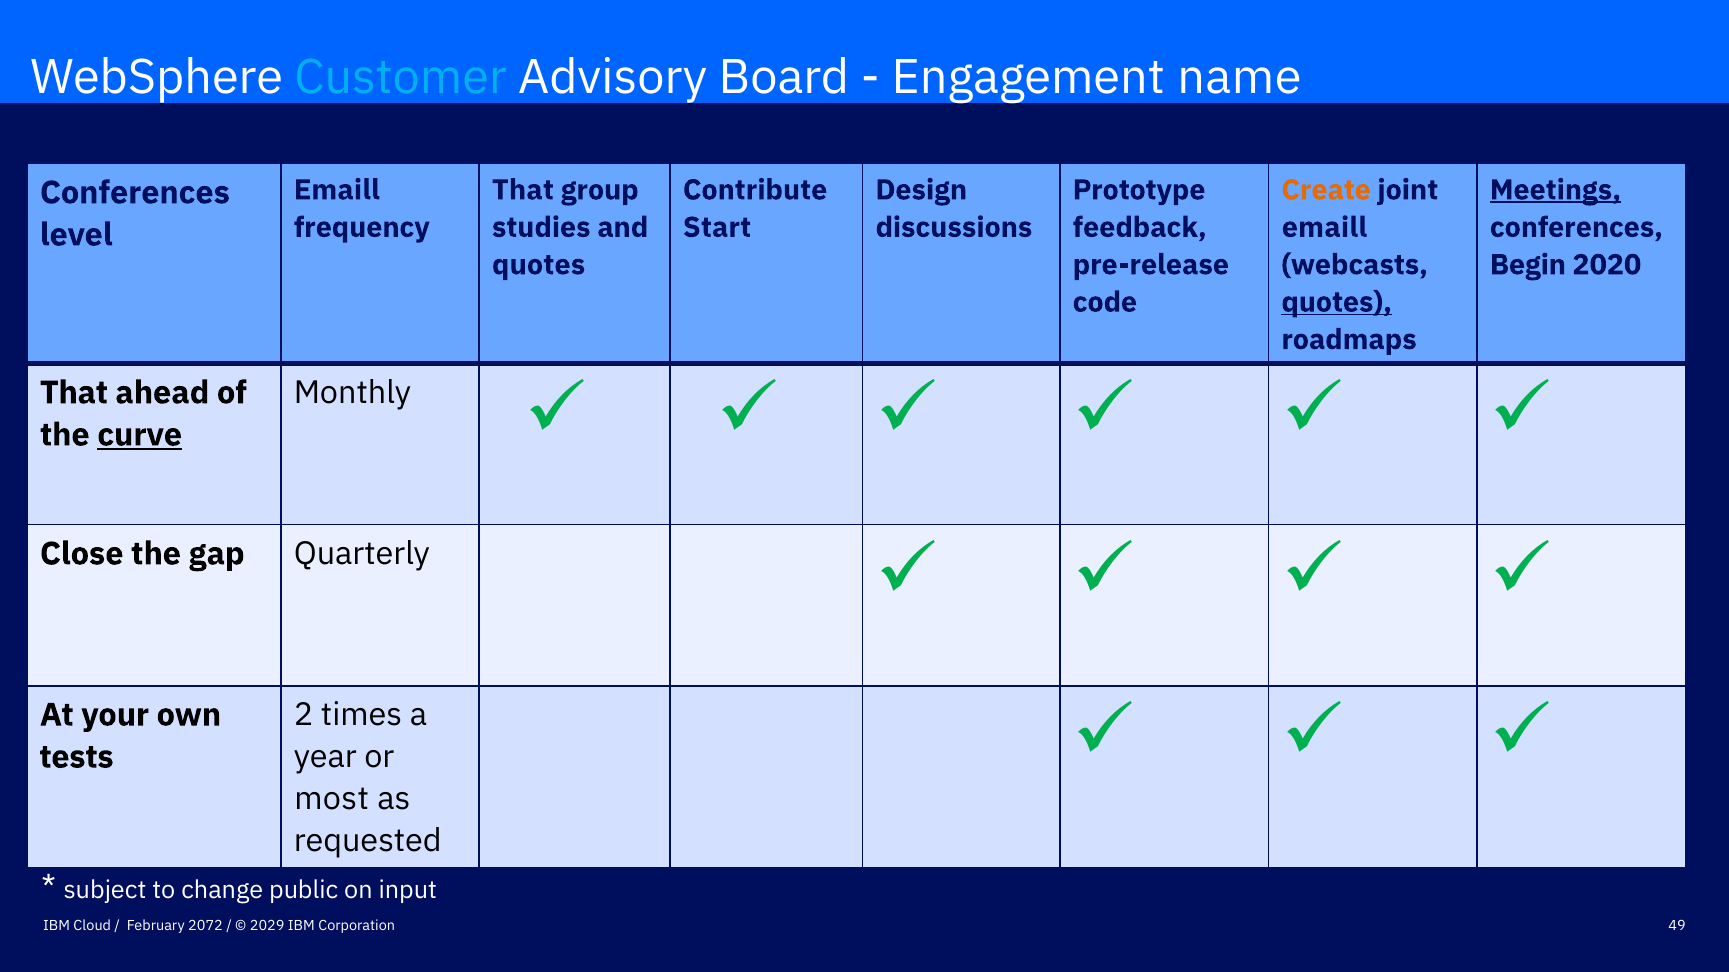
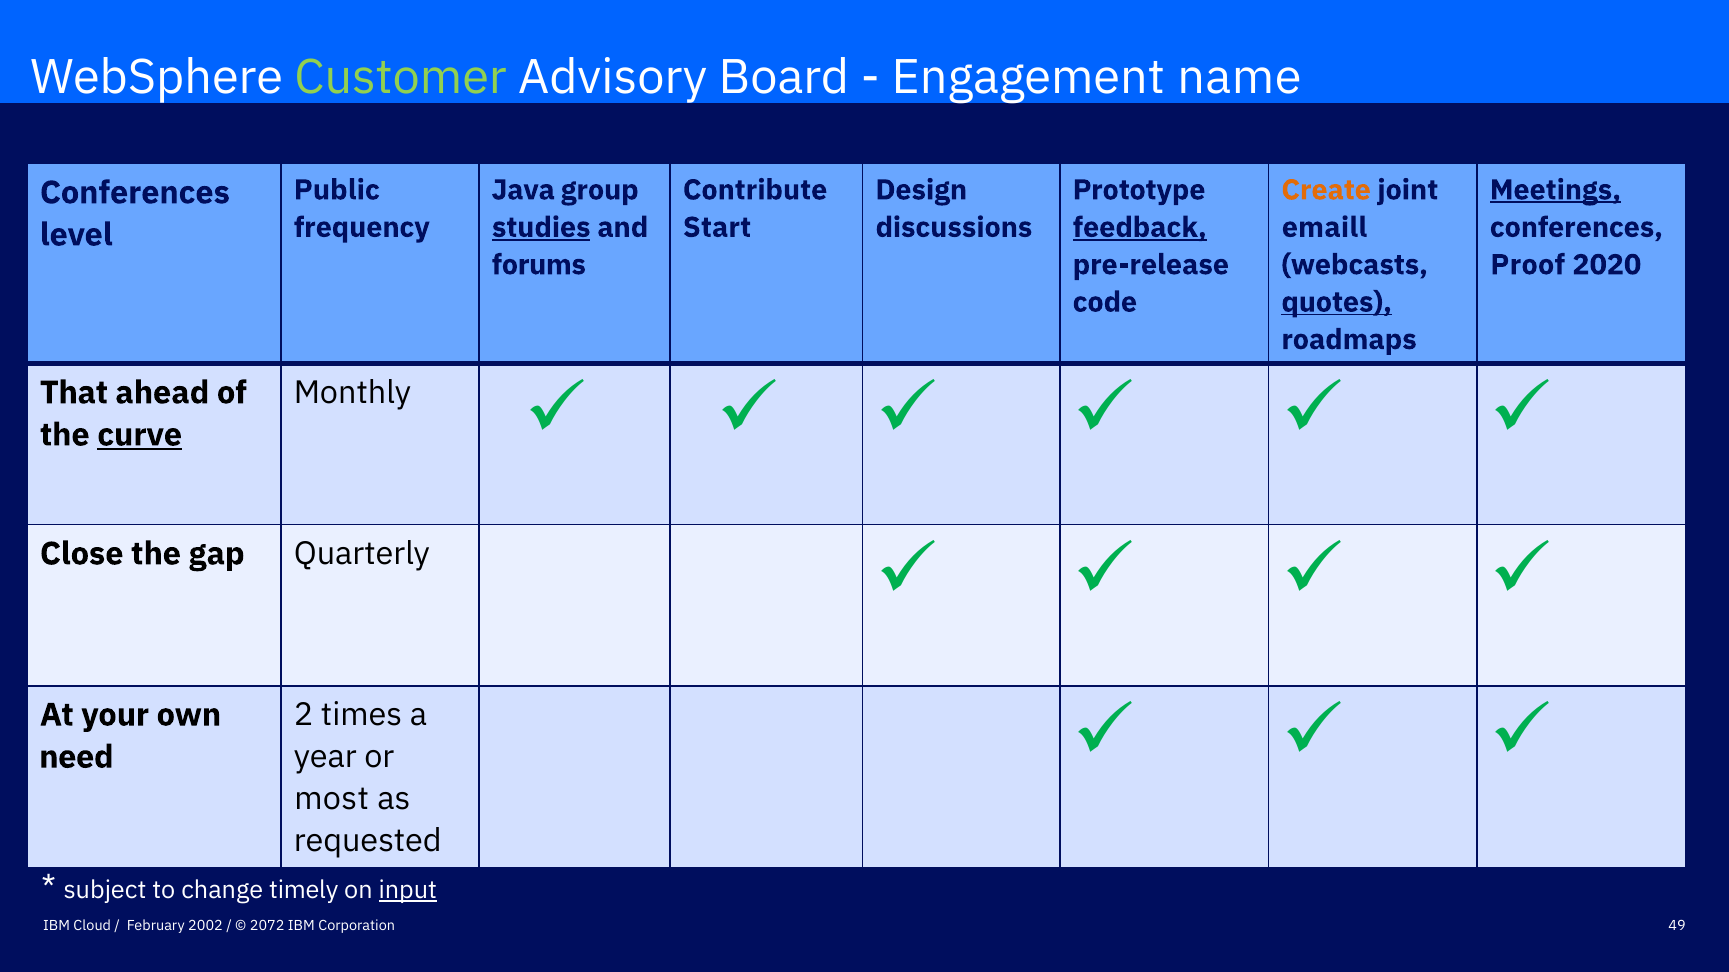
Customer colour: light blue -> light green
Emaill at (337, 190): Emaill -> Public
That at (523, 190): That -> Java
studies underline: none -> present
feedback underline: none -> present
quotes at (539, 265): quotes -> forums
Begin: Begin -> Proof
tests: tests -> need
public: public -> timely
input underline: none -> present
2072: 2072 -> 2002
2029: 2029 -> 2072
